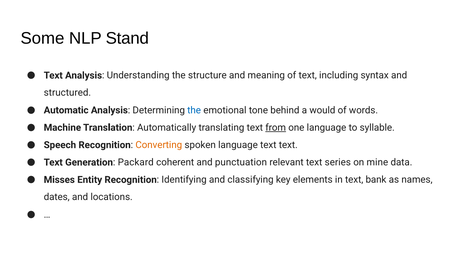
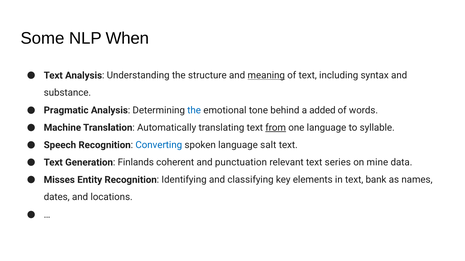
Stand: Stand -> When
meaning underline: none -> present
structured: structured -> substance
Automatic: Automatic -> Pragmatic
would: would -> added
Converting colour: orange -> blue
language text: text -> salt
Packard: Packard -> Finlands
